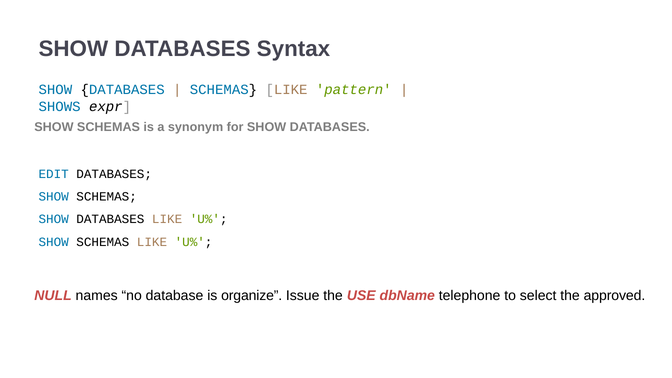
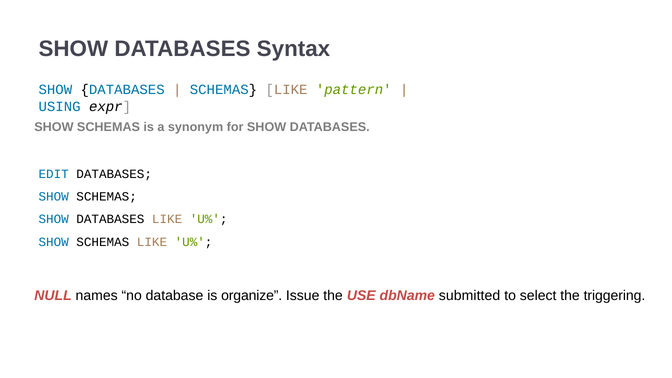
SHOWS: SHOWS -> USING
telephone: telephone -> submitted
approved: approved -> triggering
